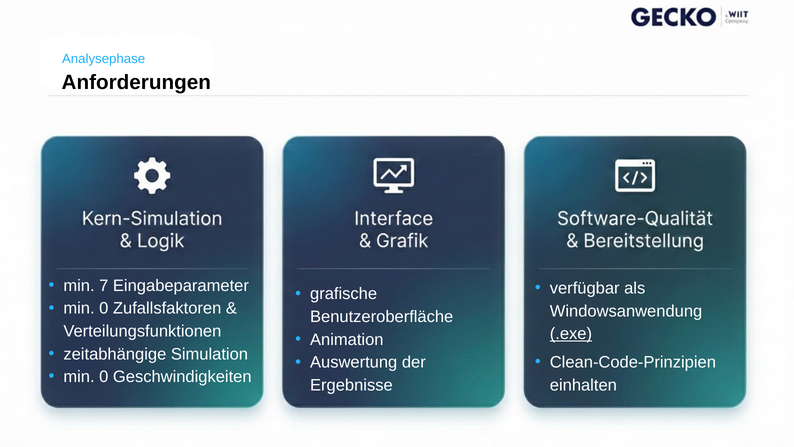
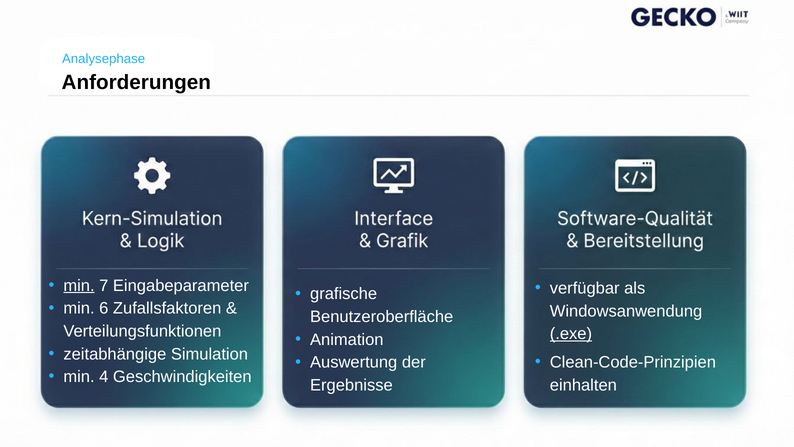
min at (79, 285) underline: none -> present
0 at (104, 308): 0 -> 6
0 at (104, 377): 0 -> 4
